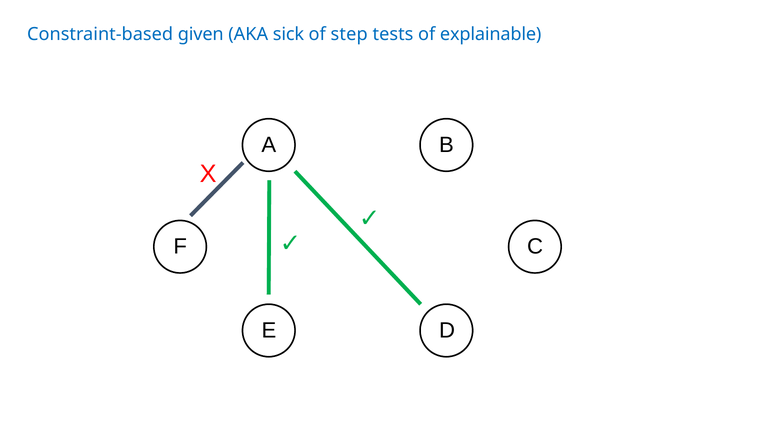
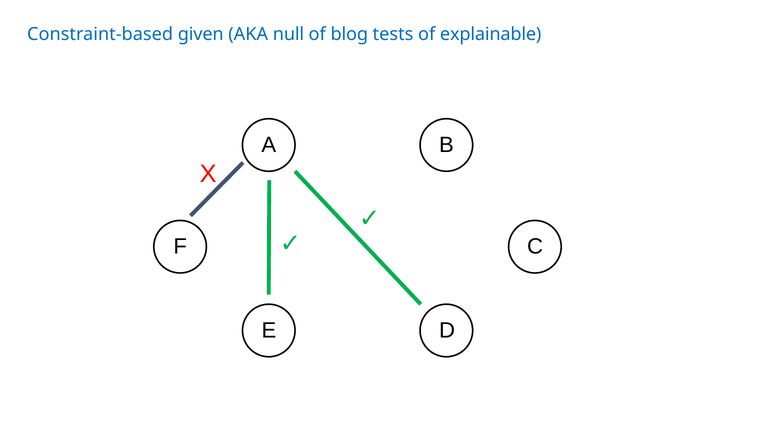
sick: sick -> null
step: step -> blog
